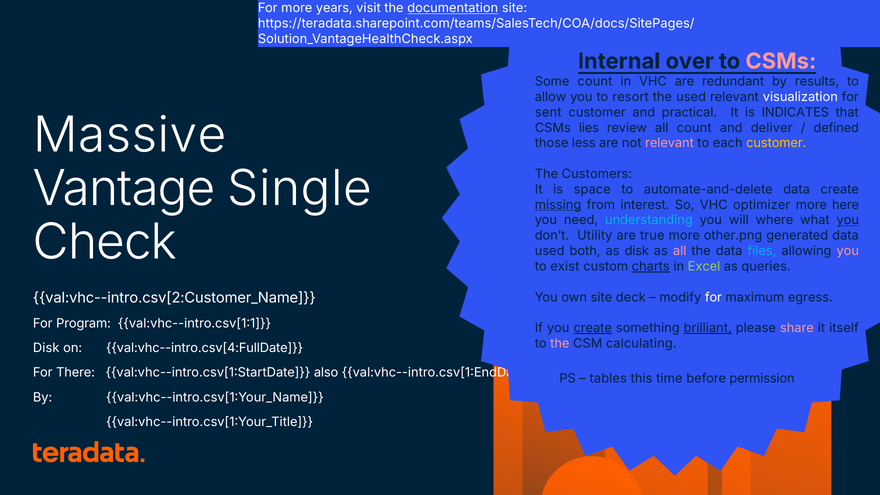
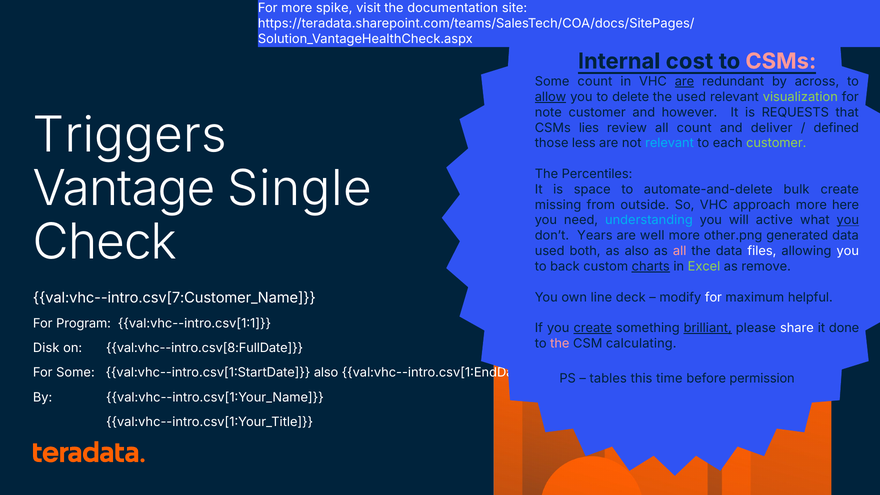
years: years -> spike
documentation underline: present -> none
over: over -> cost
are at (685, 82) underline: none -> present
results: results -> across
allow underline: none -> present
resort: resort -> delete
visualization colour: white -> light green
sent: sent -> note
practical: practical -> however
INDICATES: INDICATES -> REQUESTS
Massive: Massive -> Triggers
relevant at (669, 143) colour: pink -> light blue
customer at (776, 143) colour: yellow -> light green
Customers: Customers -> Percentiles
automate-and-delete data: data -> bulk
missing underline: present -> none
interest: interest -> outside
optimizer: optimizer -> approach
where: where -> active
Utility: Utility -> Years
true: true -> well
as disk: disk -> also
files colour: light blue -> white
you at (848, 251) colour: pink -> white
exist: exist -> back
queries: queries -> remove
own site: site -> line
egress: egress -> helpful
val:vhc--intro.csv[2:Customer_Name: val:vhc--intro.csv[2:Customer_Name -> val:vhc--intro.csv[7:Customer_Name
share colour: pink -> white
itself: itself -> done
val:vhc--intro.csv[4:FullDate: val:vhc--intro.csv[4:FullDate -> val:vhc--intro.csv[8:FullDate
For There: There -> Some
